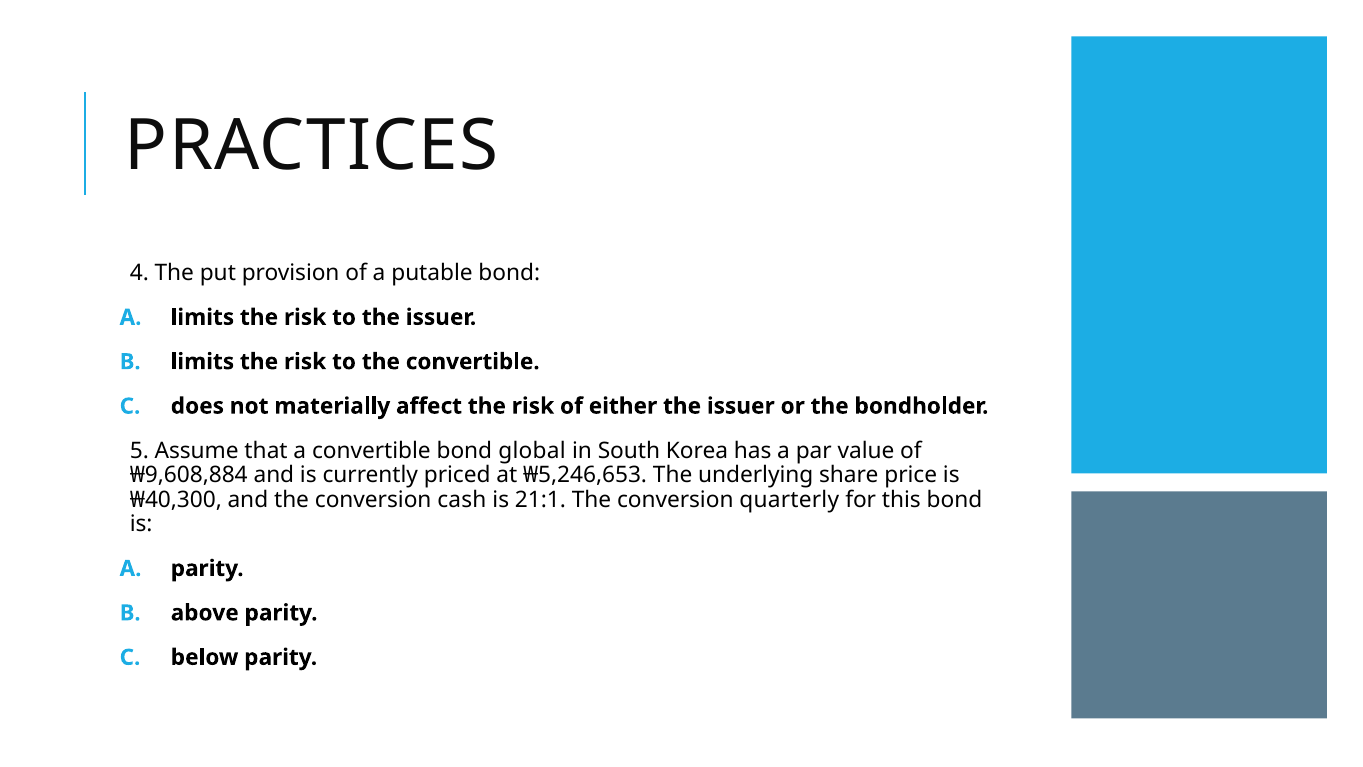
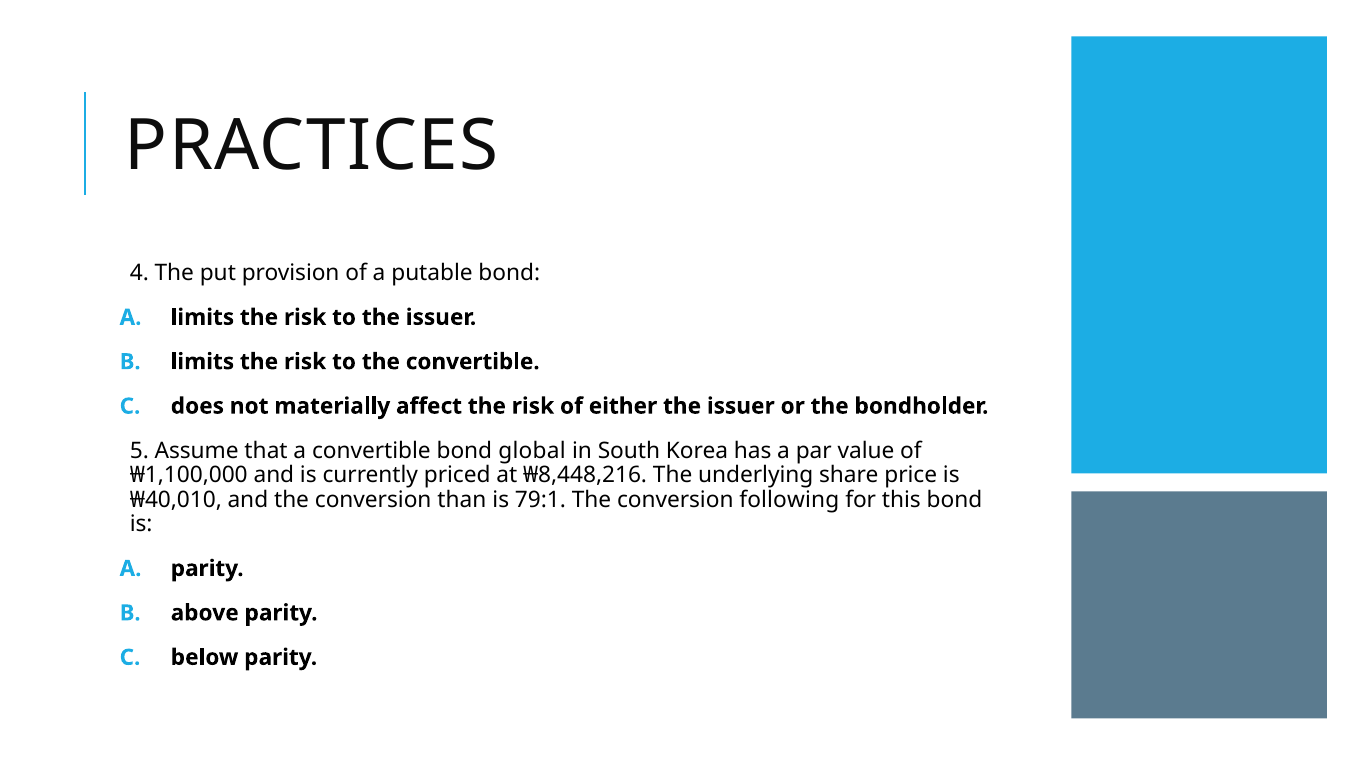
₩9,608,884: ₩9,608,884 -> ₩1,100,000
₩5,246,653: ₩5,246,653 -> ₩8,448,216
₩40,300: ₩40,300 -> ₩40,010
cash: cash -> than
21:1: 21:1 -> 79:1
quarterly: quarterly -> following
